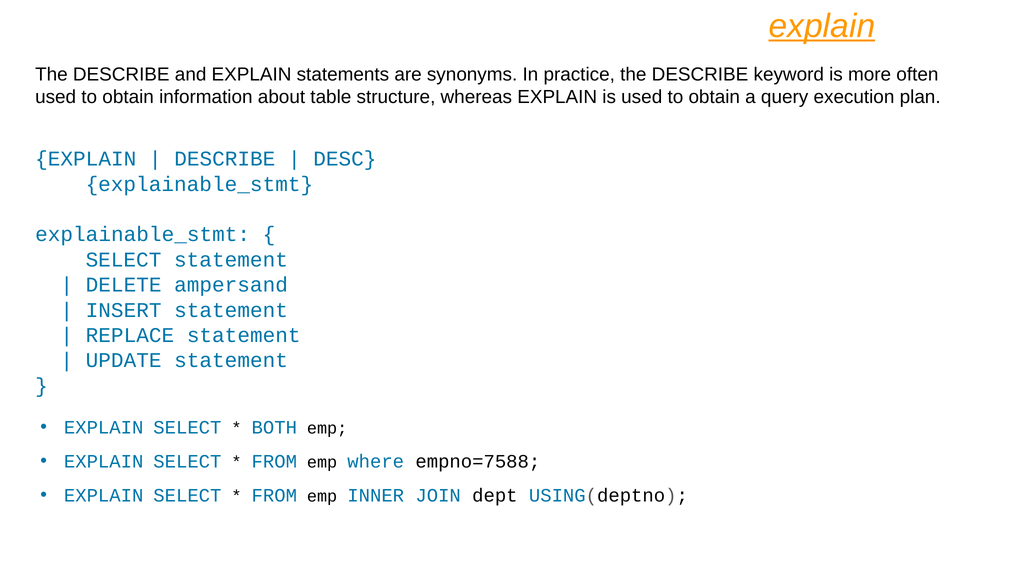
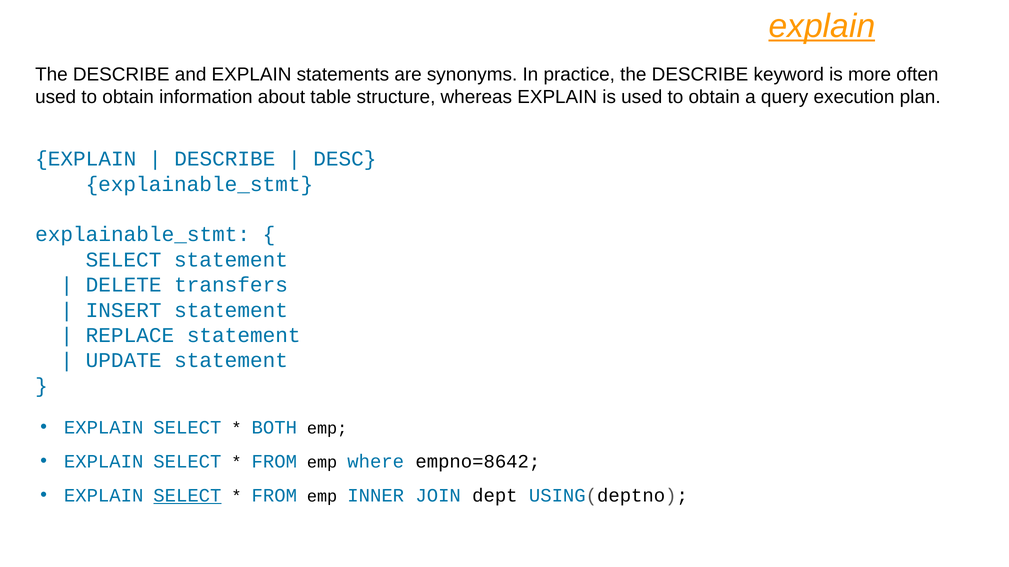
ampersand: ampersand -> transfers
empno=7588: empno=7588 -> empno=8642
SELECT at (187, 496) underline: none -> present
